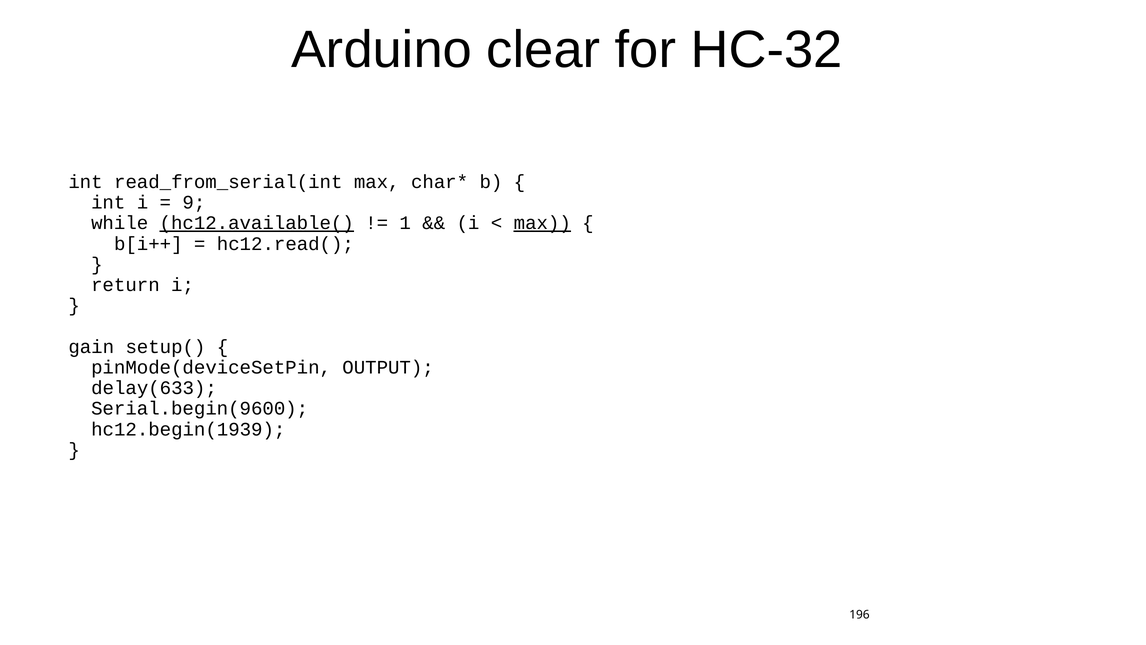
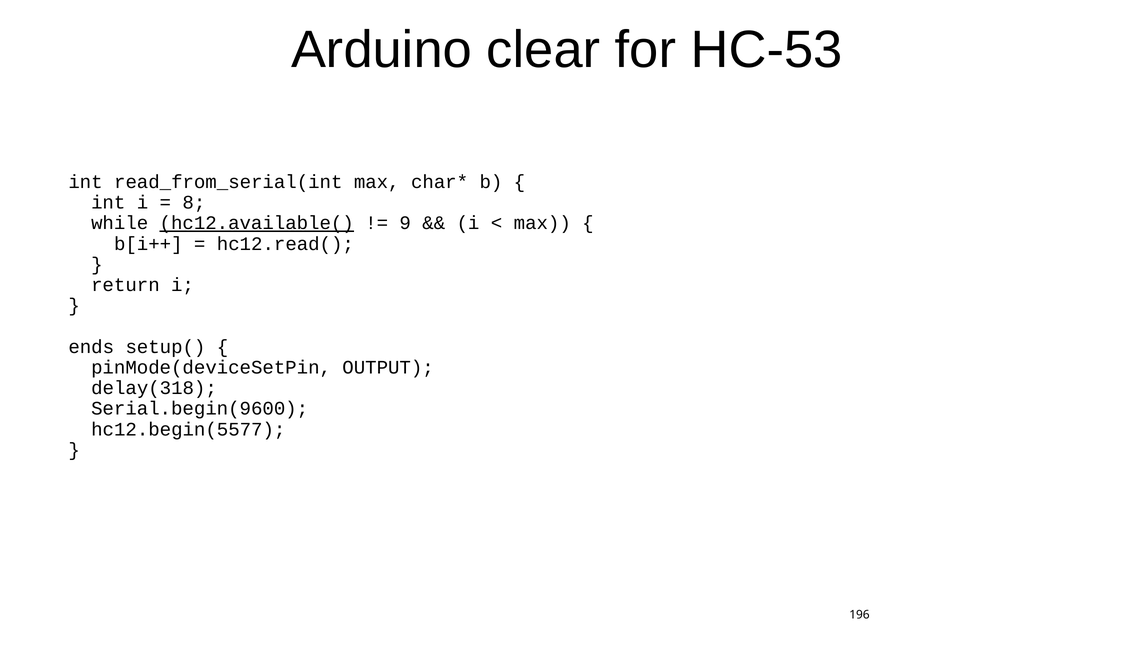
HC-32: HC-32 -> HC-53
9: 9 -> 8
1: 1 -> 9
max at (542, 223) underline: present -> none
gain: gain -> ends
delay(633: delay(633 -> delay(318
hc12.begin(1939: hc12.begin(1939 -> hc12.begin(5577
